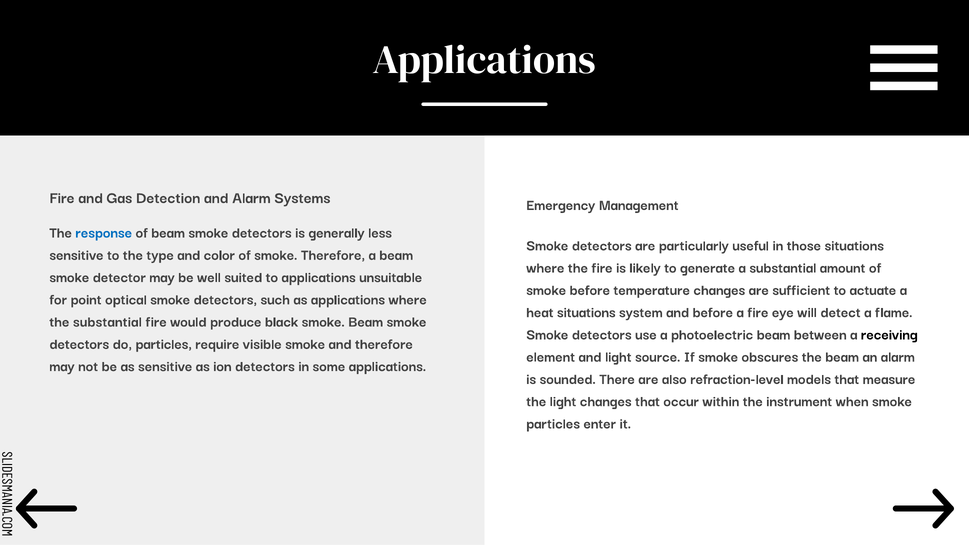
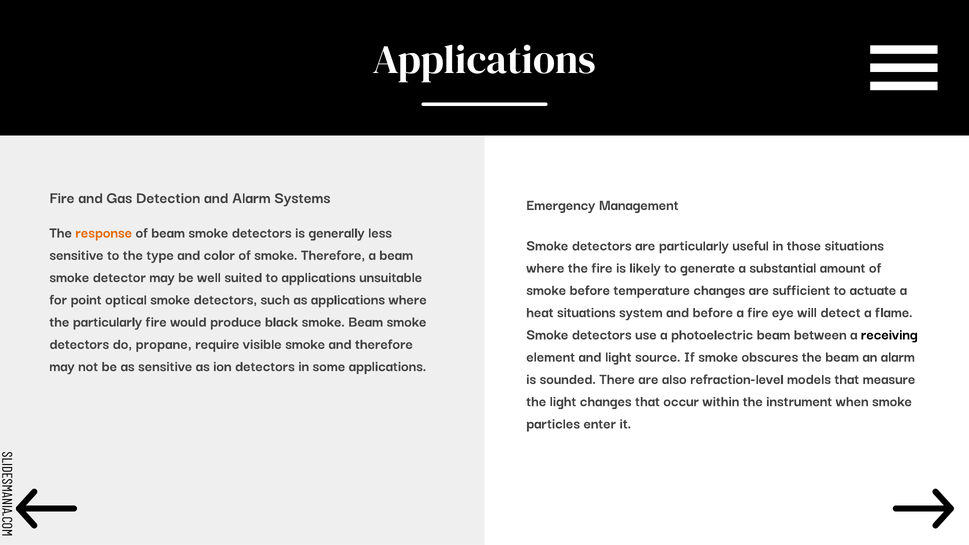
response colour: blue -> orange
the substantial: substantial -> particularly
do particles: particles -> propane
